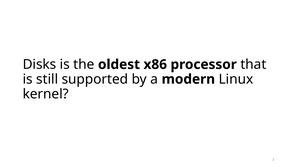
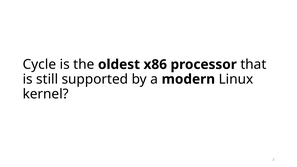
Disks: Disks -> Cycle
